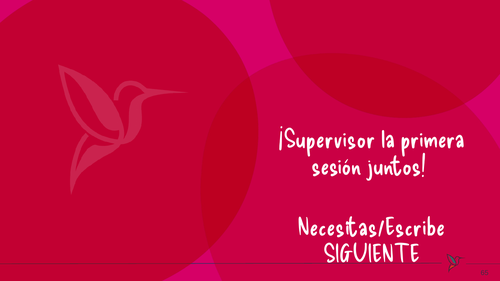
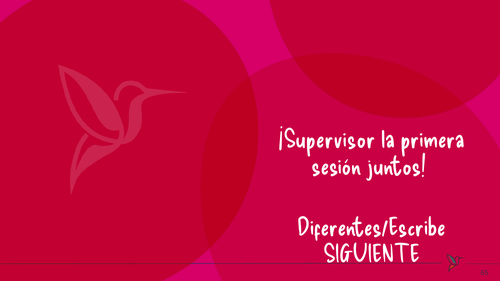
Necesitas/Escribe: Necesitas/Escribe -> Diferentes/Escribe
